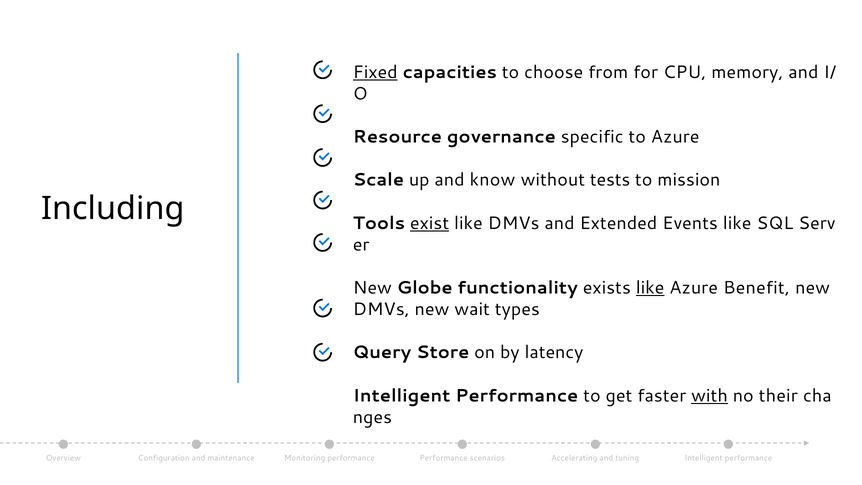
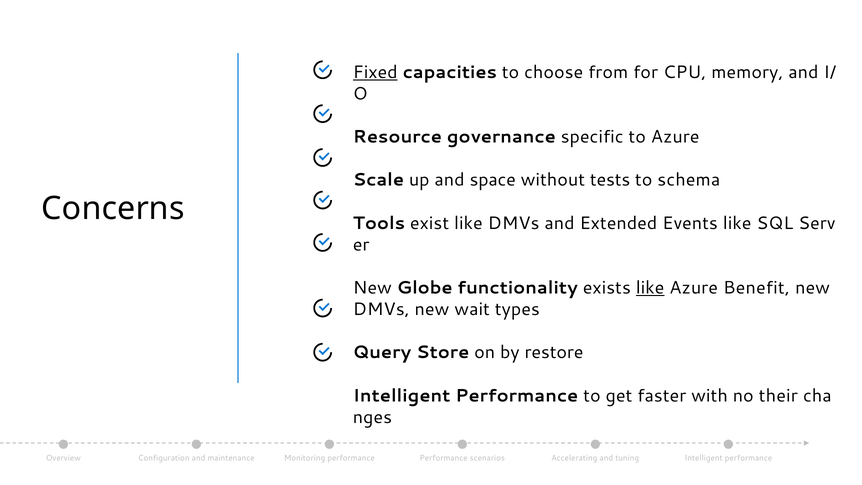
know: know -> space
mission: mission -> schema
Including: Including -> Concerns
exist underline: present -> none
latency: latency -> restore
with underline: present -> none
